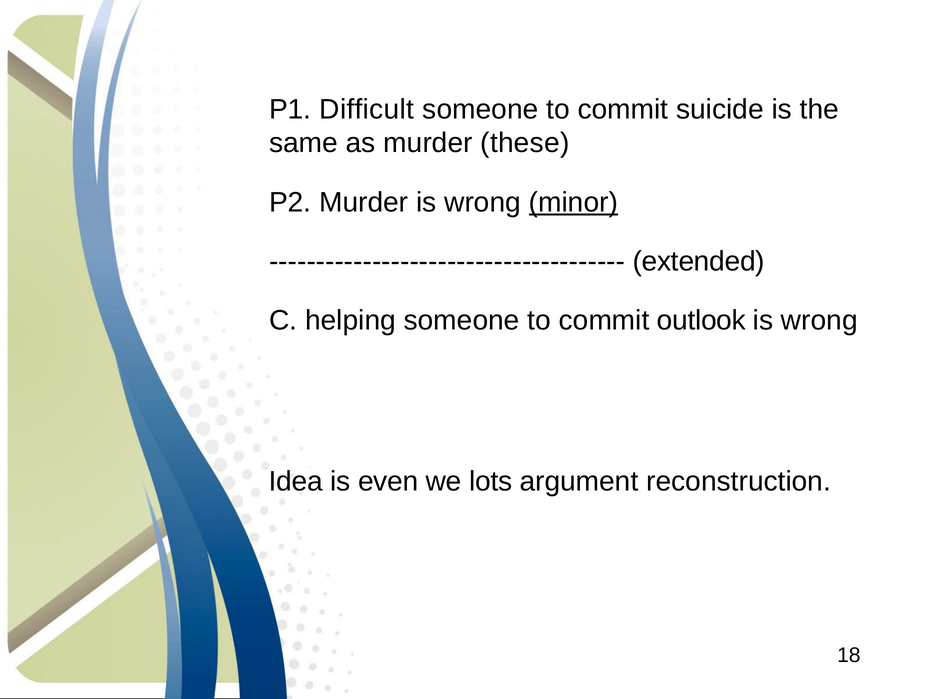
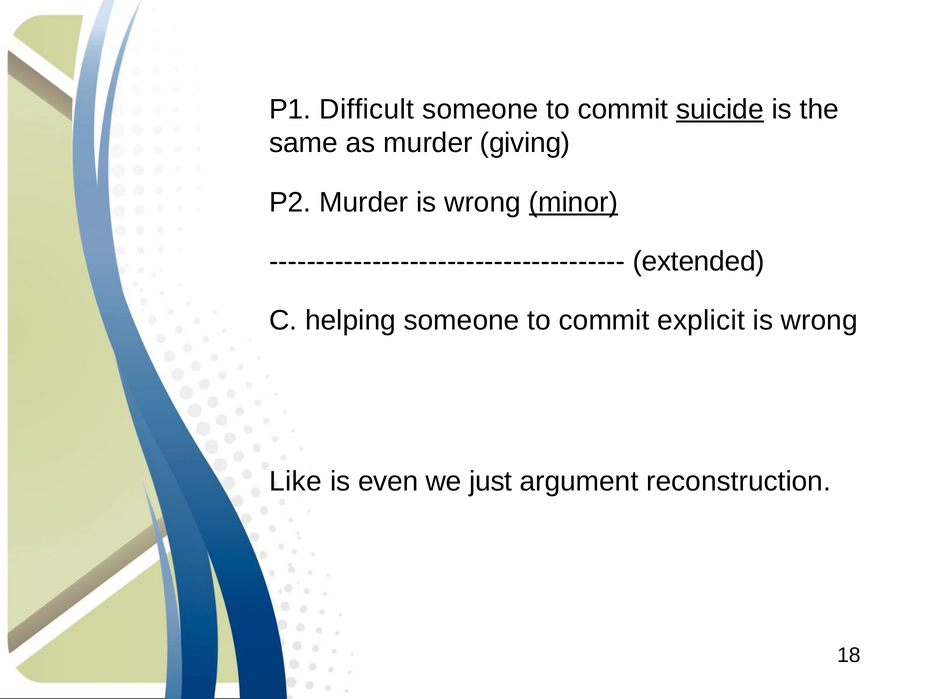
suicide underline: none -> present
these: these -> giving
outlook: outlook -> explicit
Idea: Idea -> Like
lots: lots -> just
